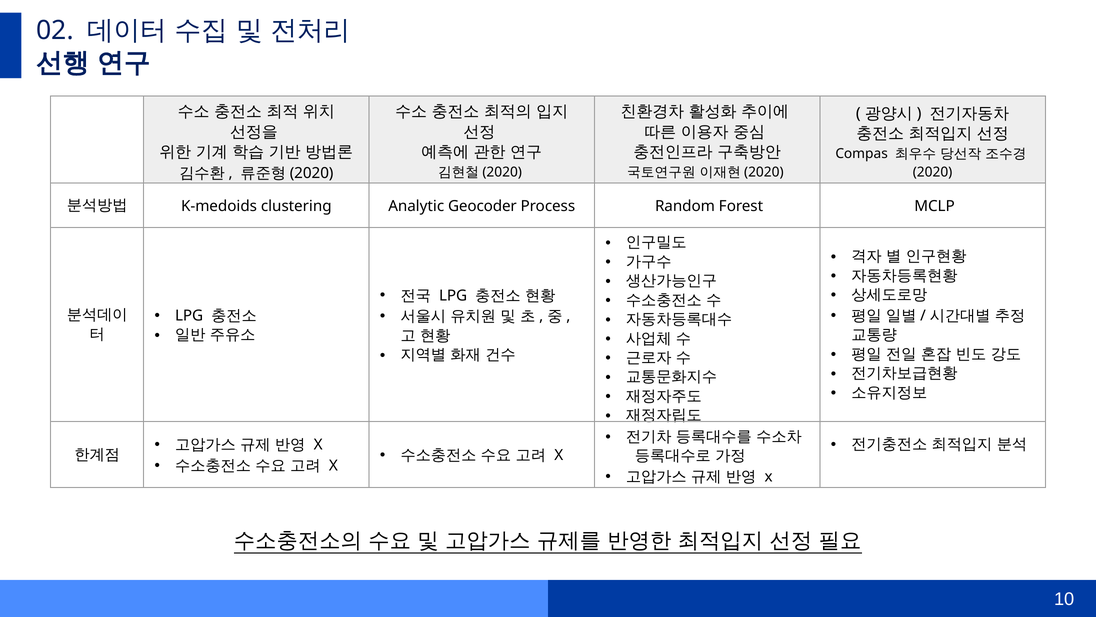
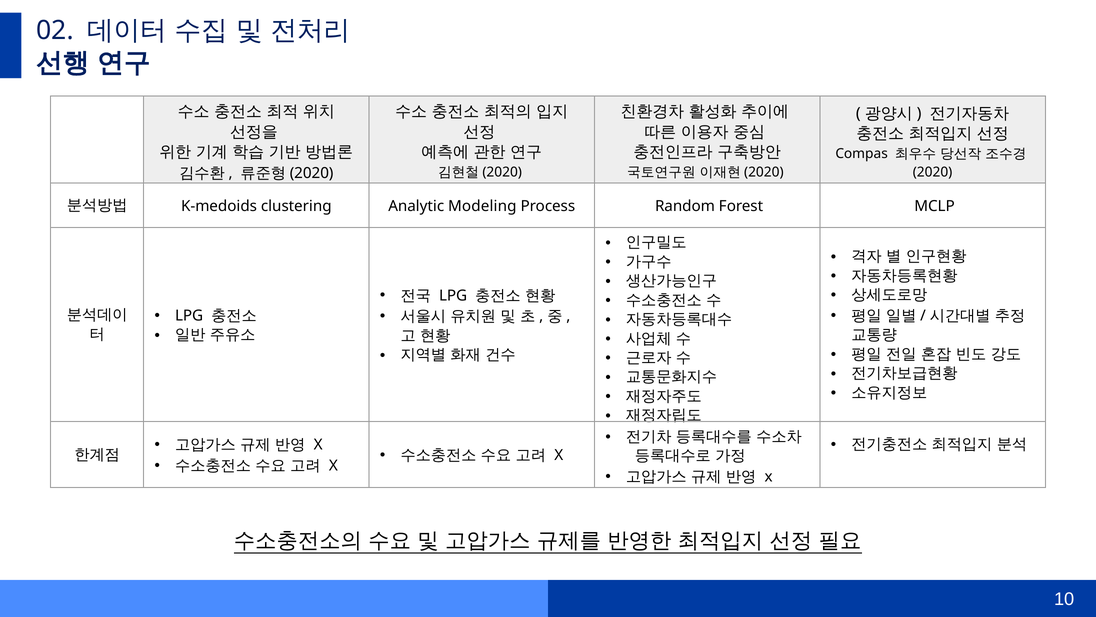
Geocoder: Geocoder -> Modeling
